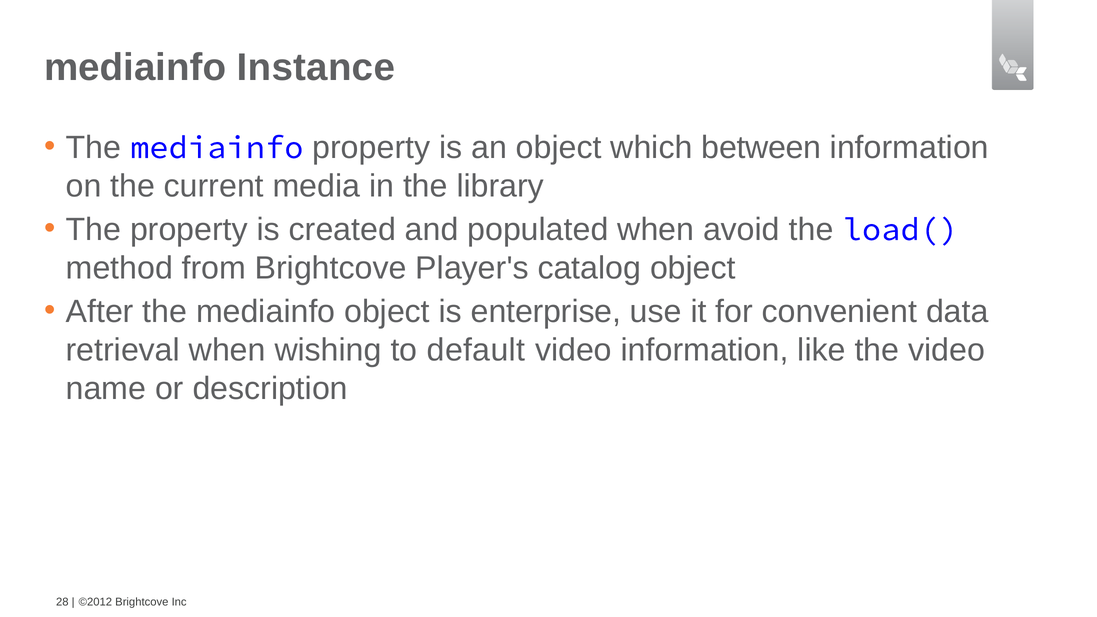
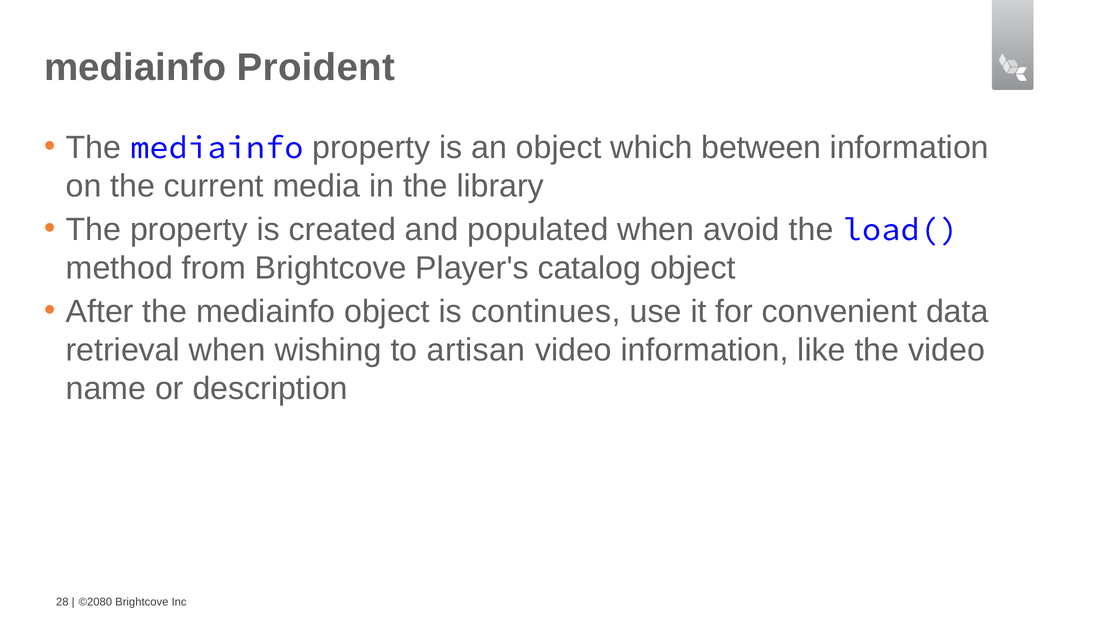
Instance: Instance -> Proident
enterprise: enterprise -> continues
default: default -> artisan
©2012: ©2012 -> ©2080
